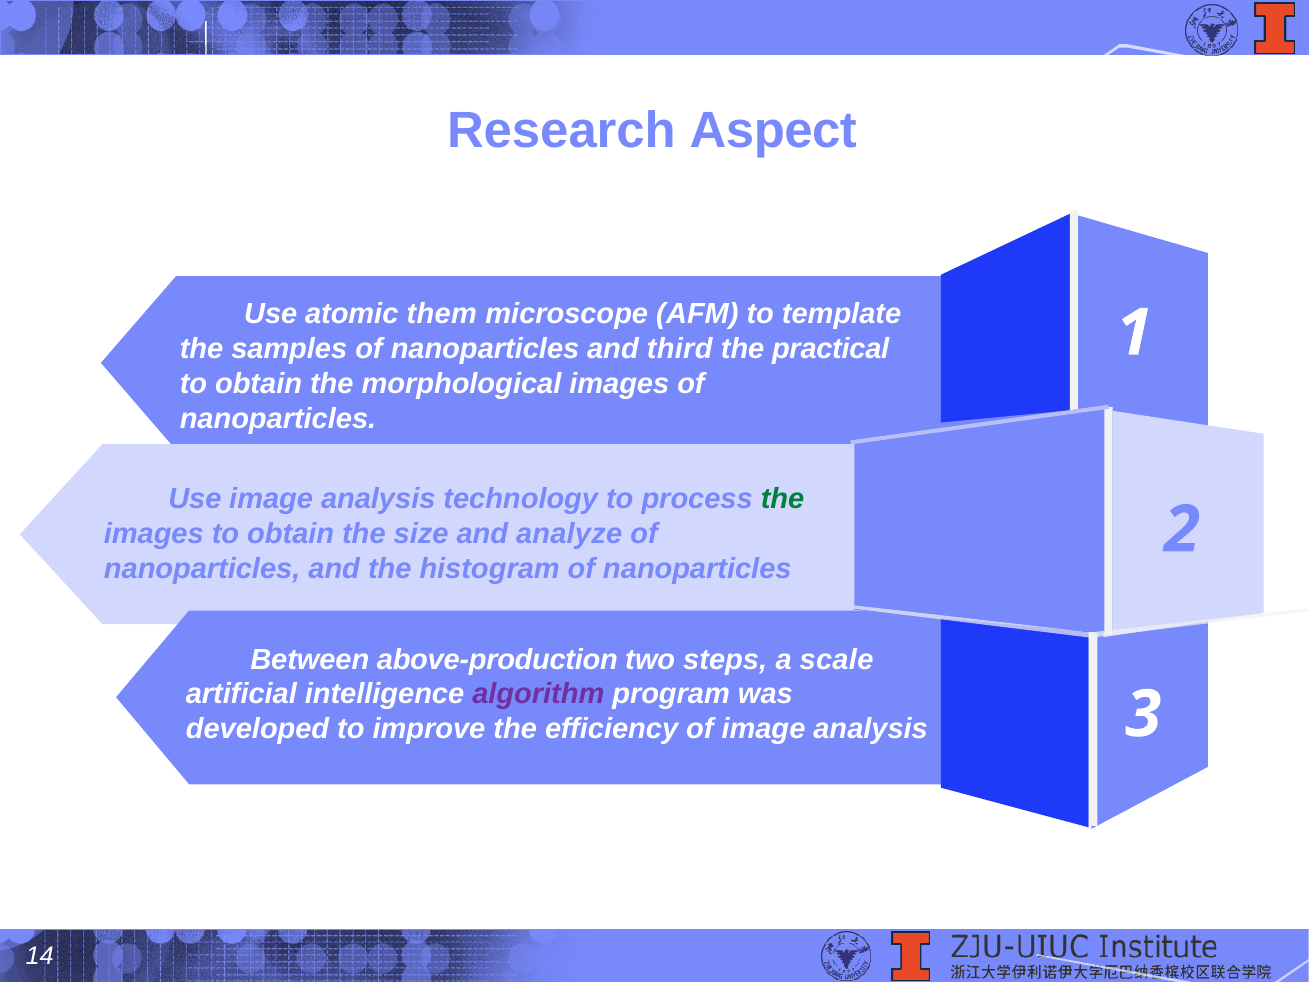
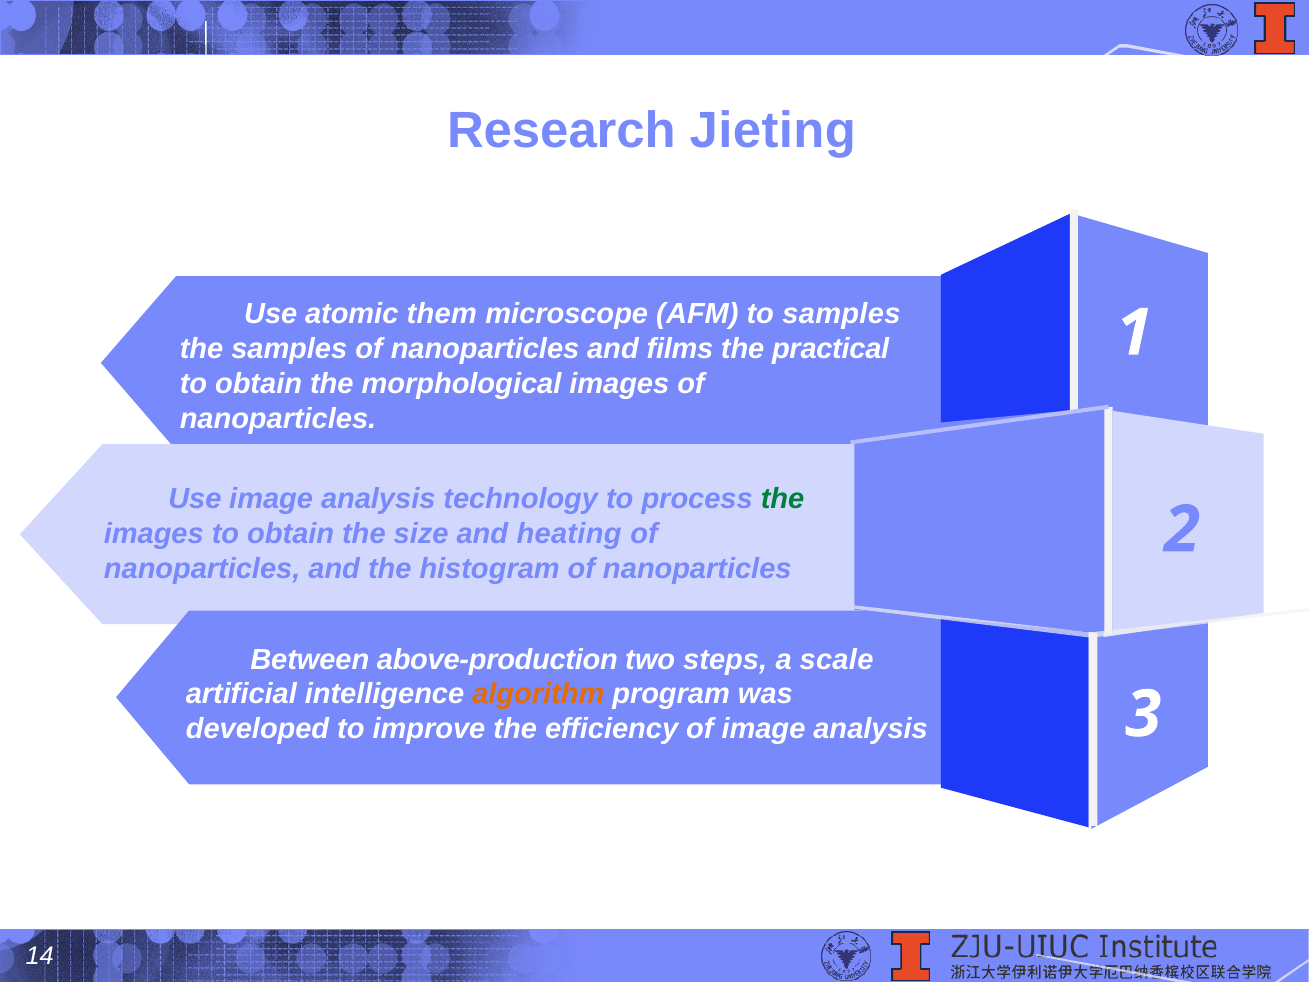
Aspect: Aspect -> Jieting
to template: template -> samples
third: third -> films
analyze: analyze -> heating
algorithm colour: purple -> orange
